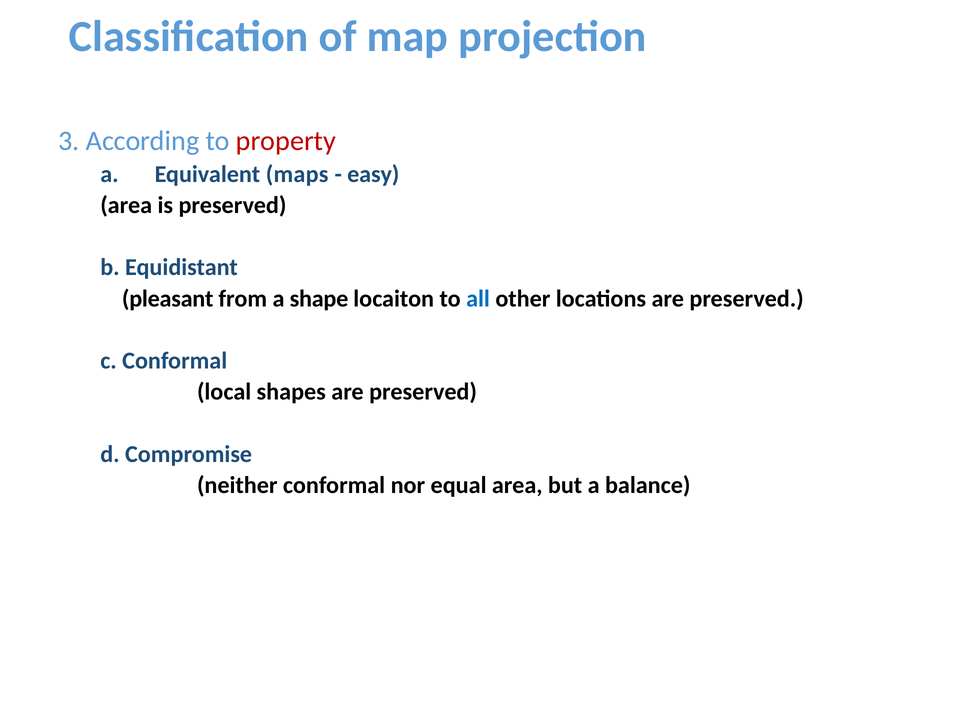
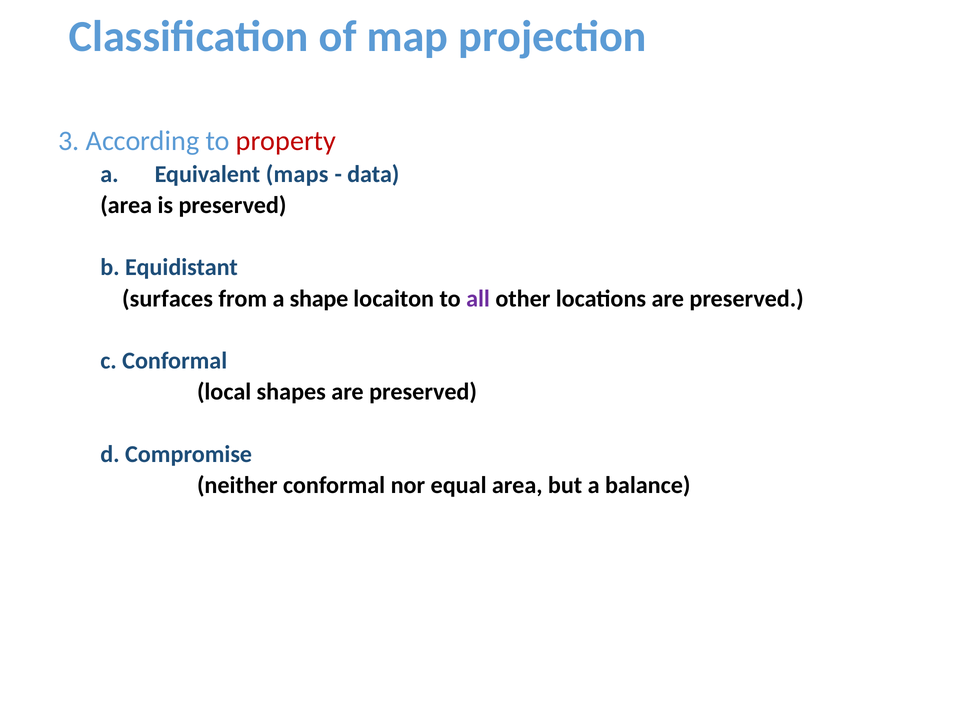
easy: easy -> data
pleasant: pleasant -> surfaces
all colour: blue -> purple
